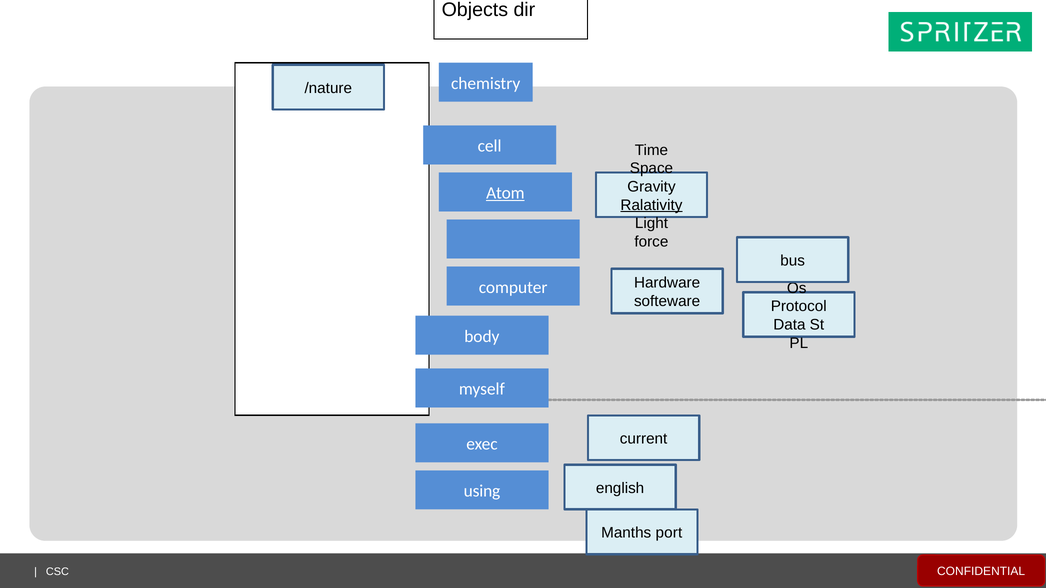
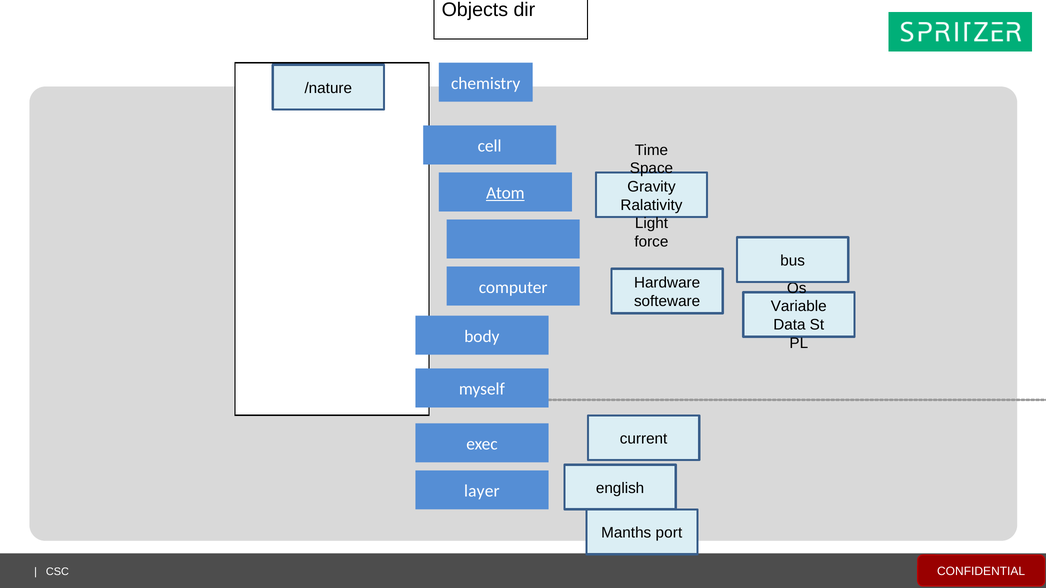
Ralativity underline: present -> none
Protocol: Protocol -> Variable
using: using -> layer
